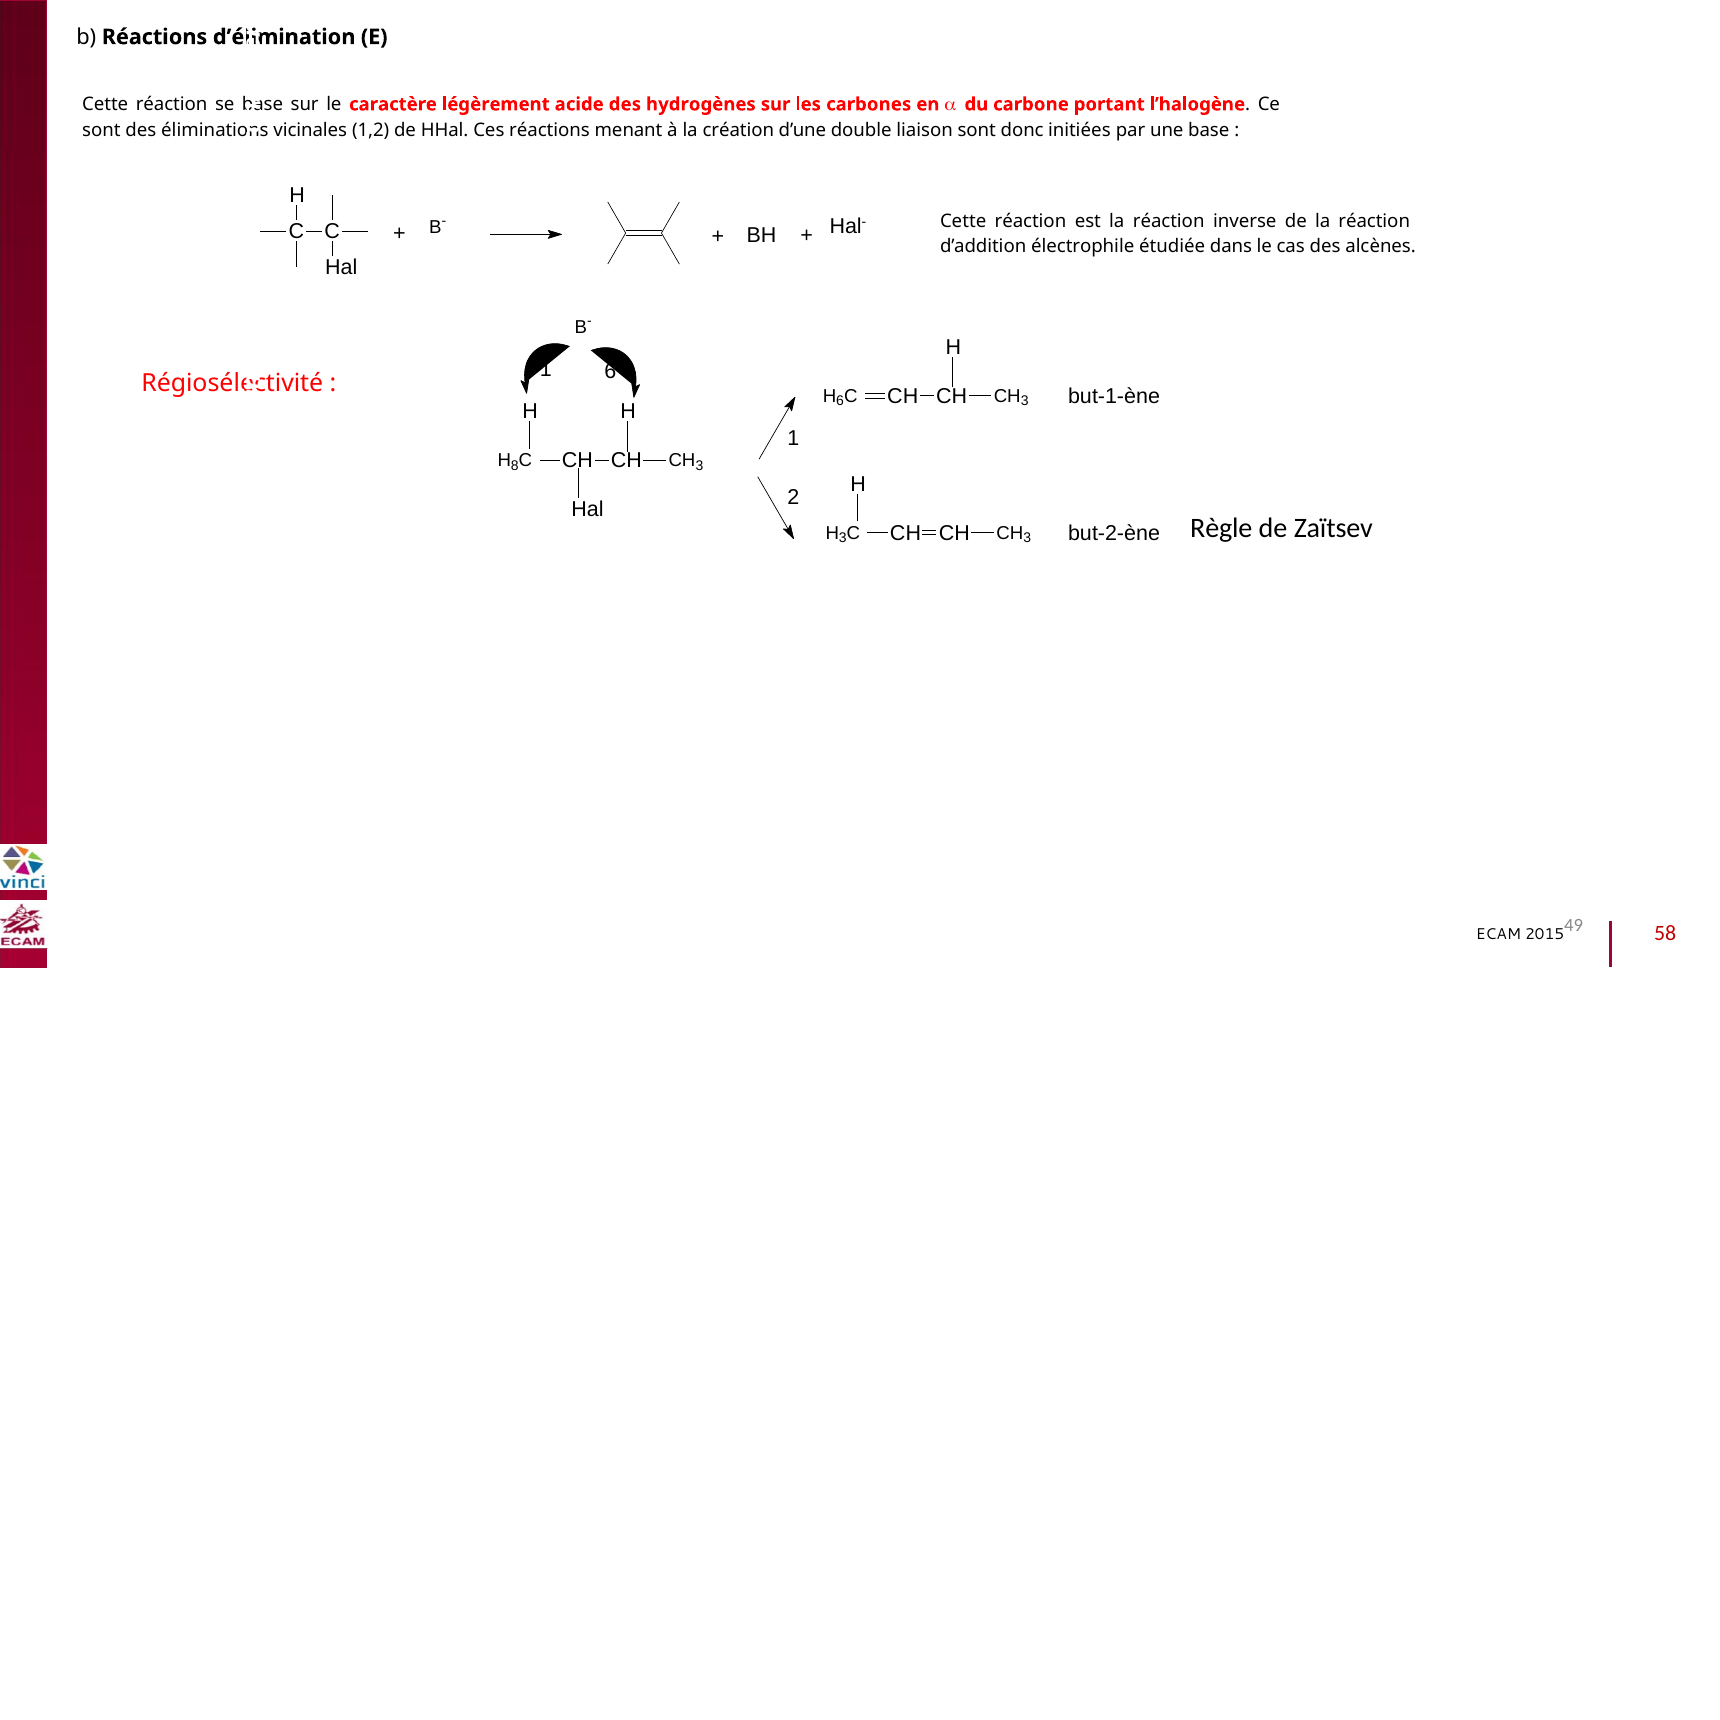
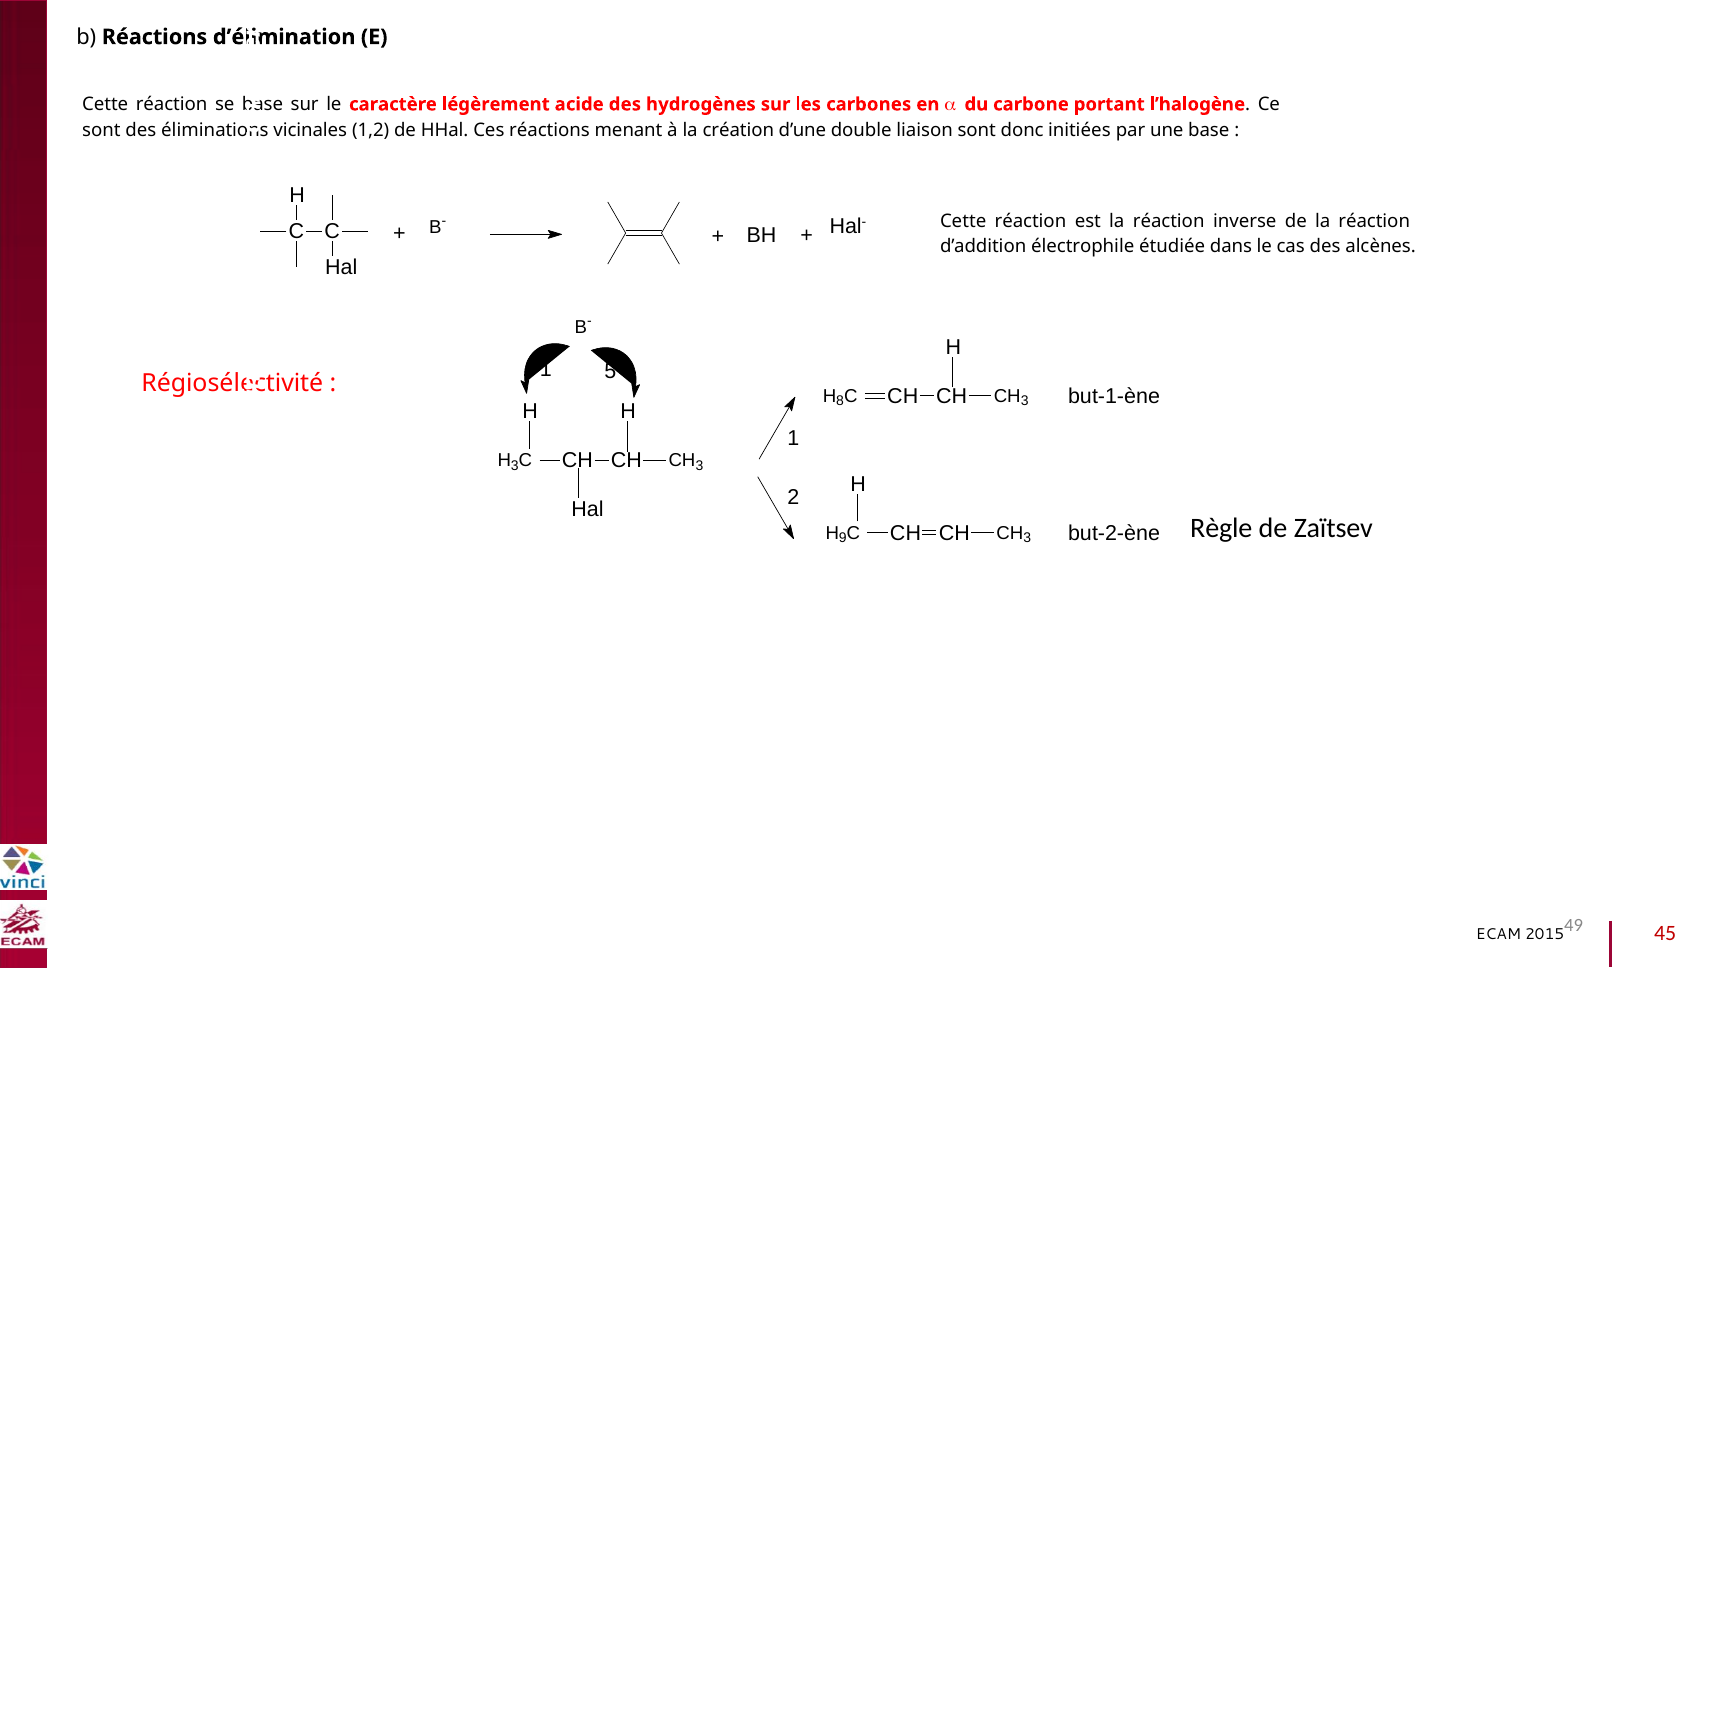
1 6: 6 -> 5
H 6: 6 -> 8
H 8: 8 -> 3
H 3: 3 -> 9
58: 58 -> 45
